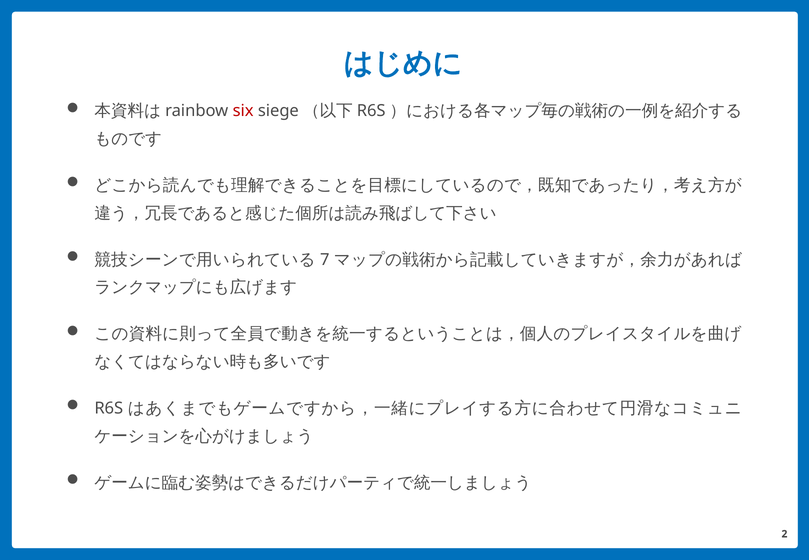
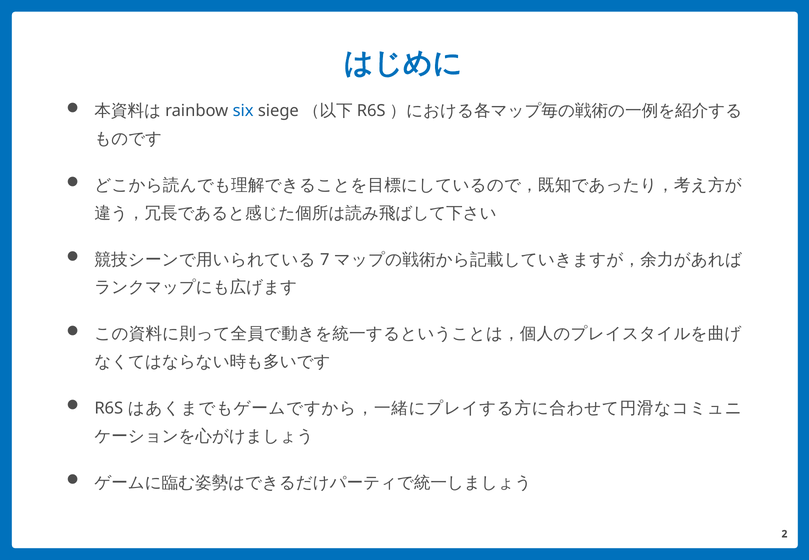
six colour: red -> blue
